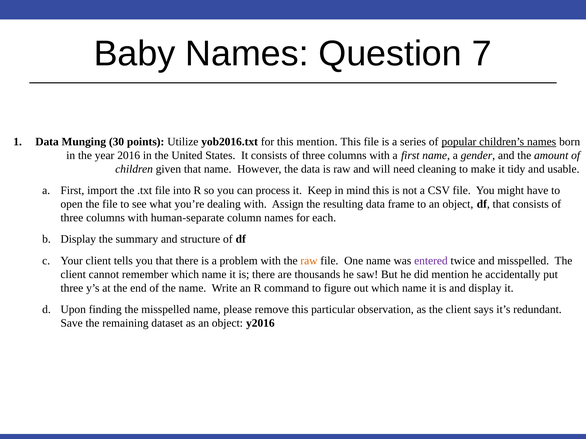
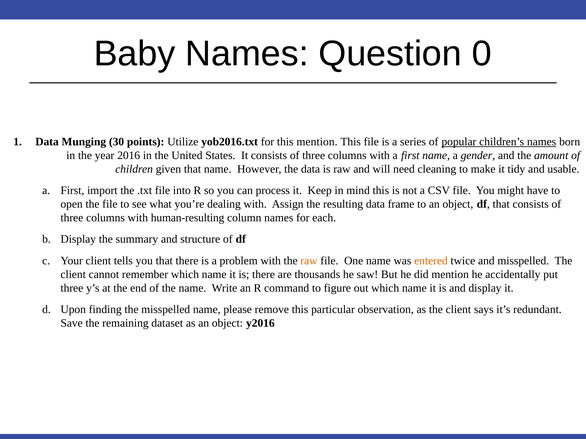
7: 7 -> 0
human-separate: human-separate -> human-resulting
entered colour: purple -> orange
